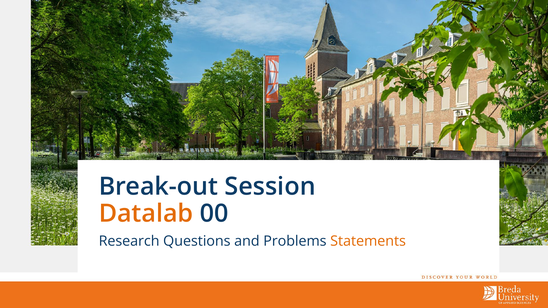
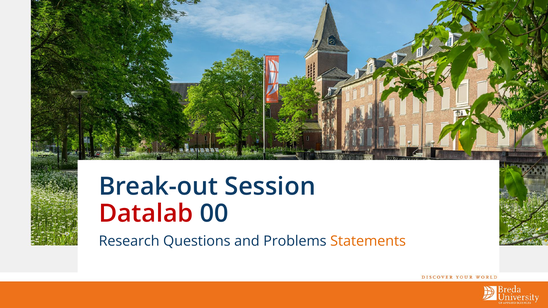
Datalab colour: orange -> red
